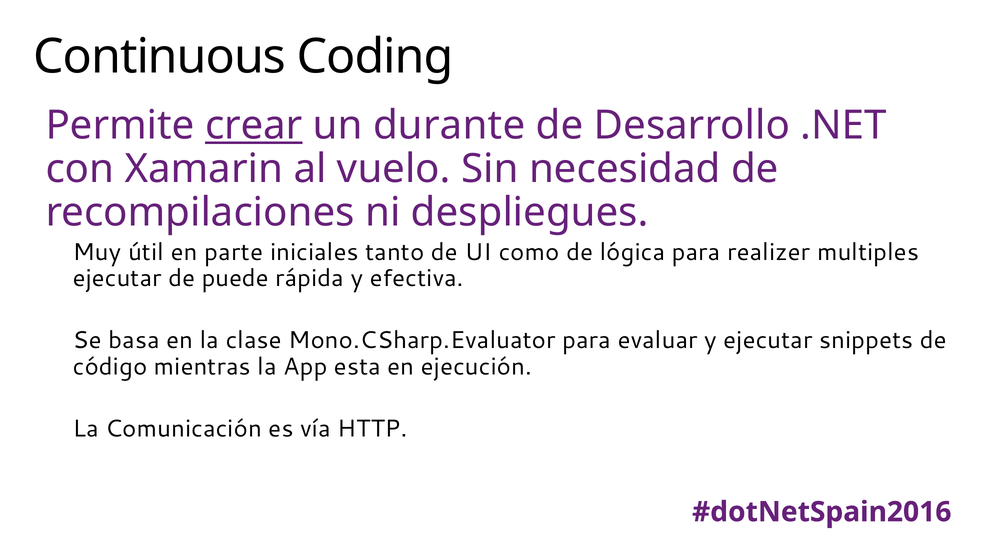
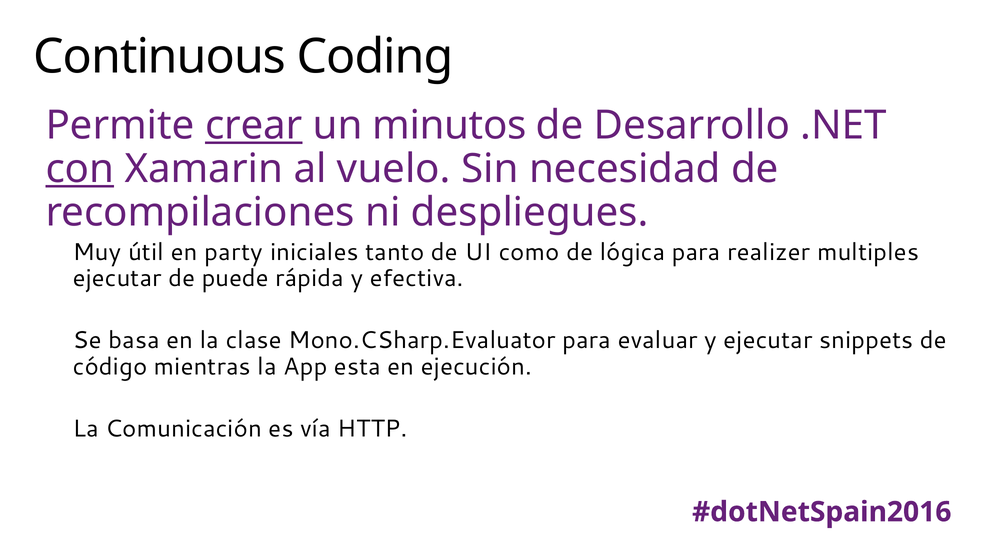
durante: durante -> minutos
con underline: none -> present
parte: parte -> party
